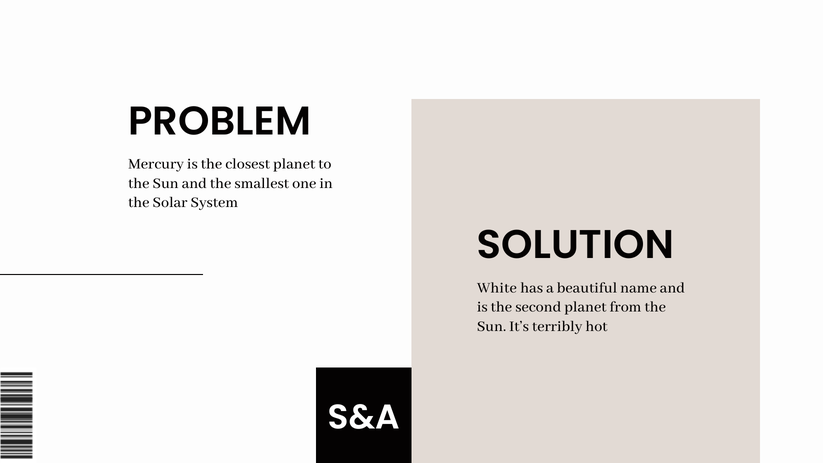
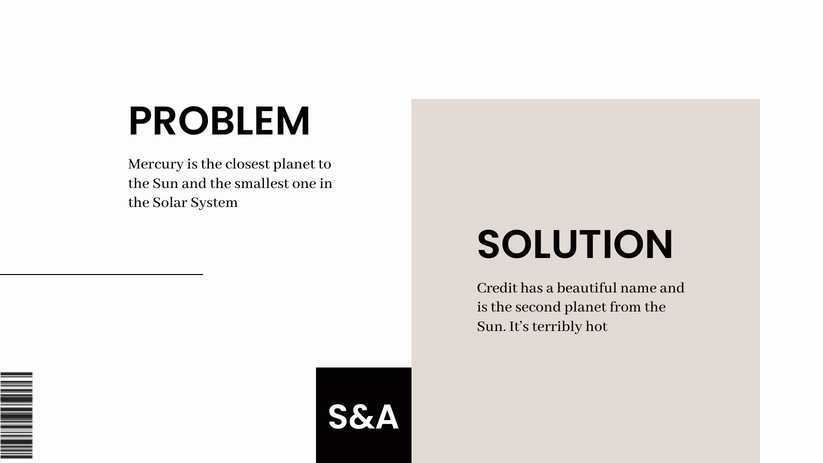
White: White -> Credit
